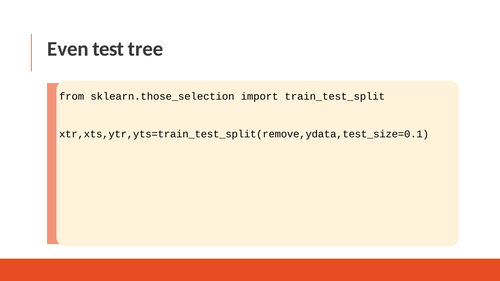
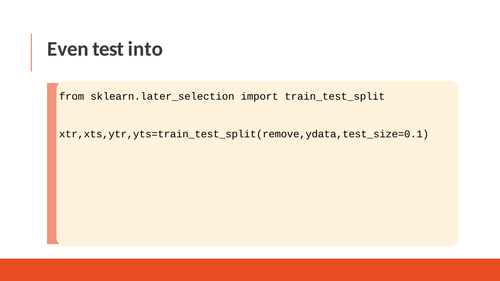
tree: tree -> into
sklearn.those_selection: sklearn.those_selection -> sklearn.later_selection
